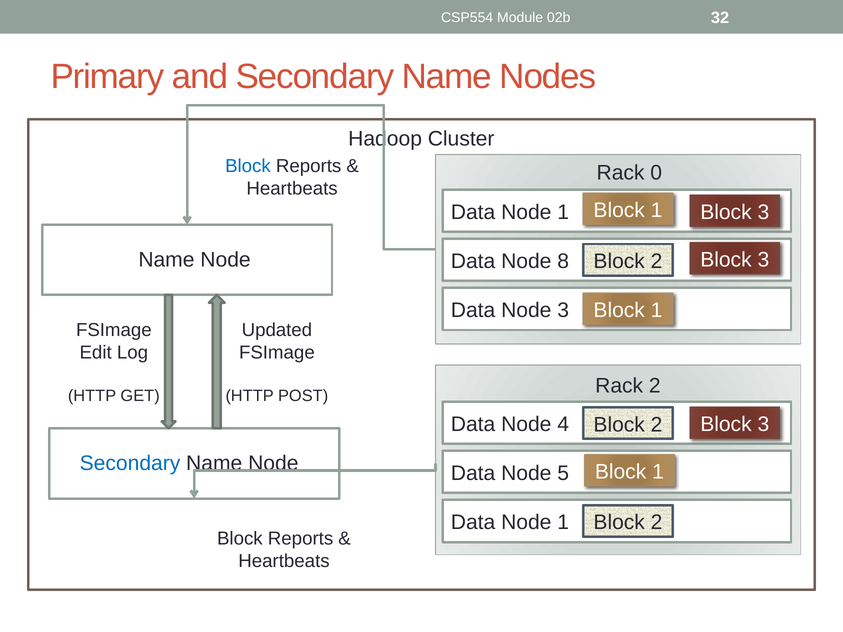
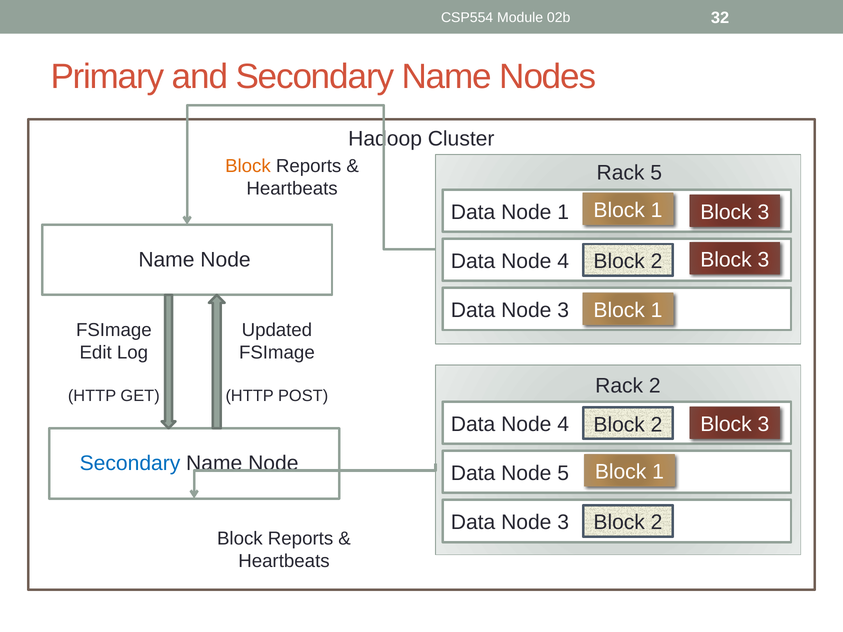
Block at (248, 166) colour: blue -> orange
Rack 0: 0 -> 5
8 at (563, 261): 8 -> 4
1 at (563, 523): 1 -> 3
